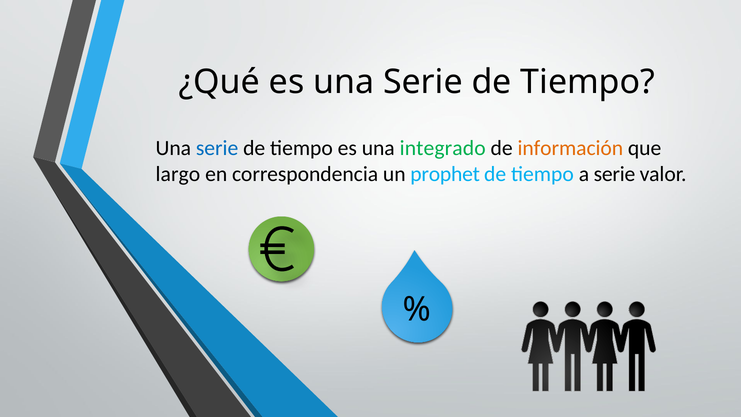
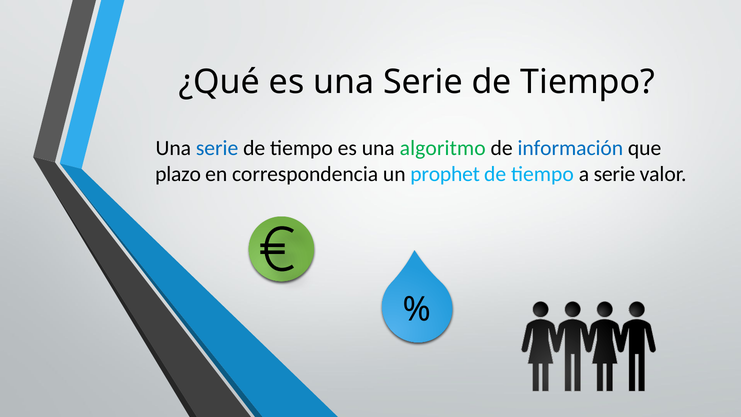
integrado: integrado -> algoritmo
información colour: orange -> blue
largo: largo -> plazo
